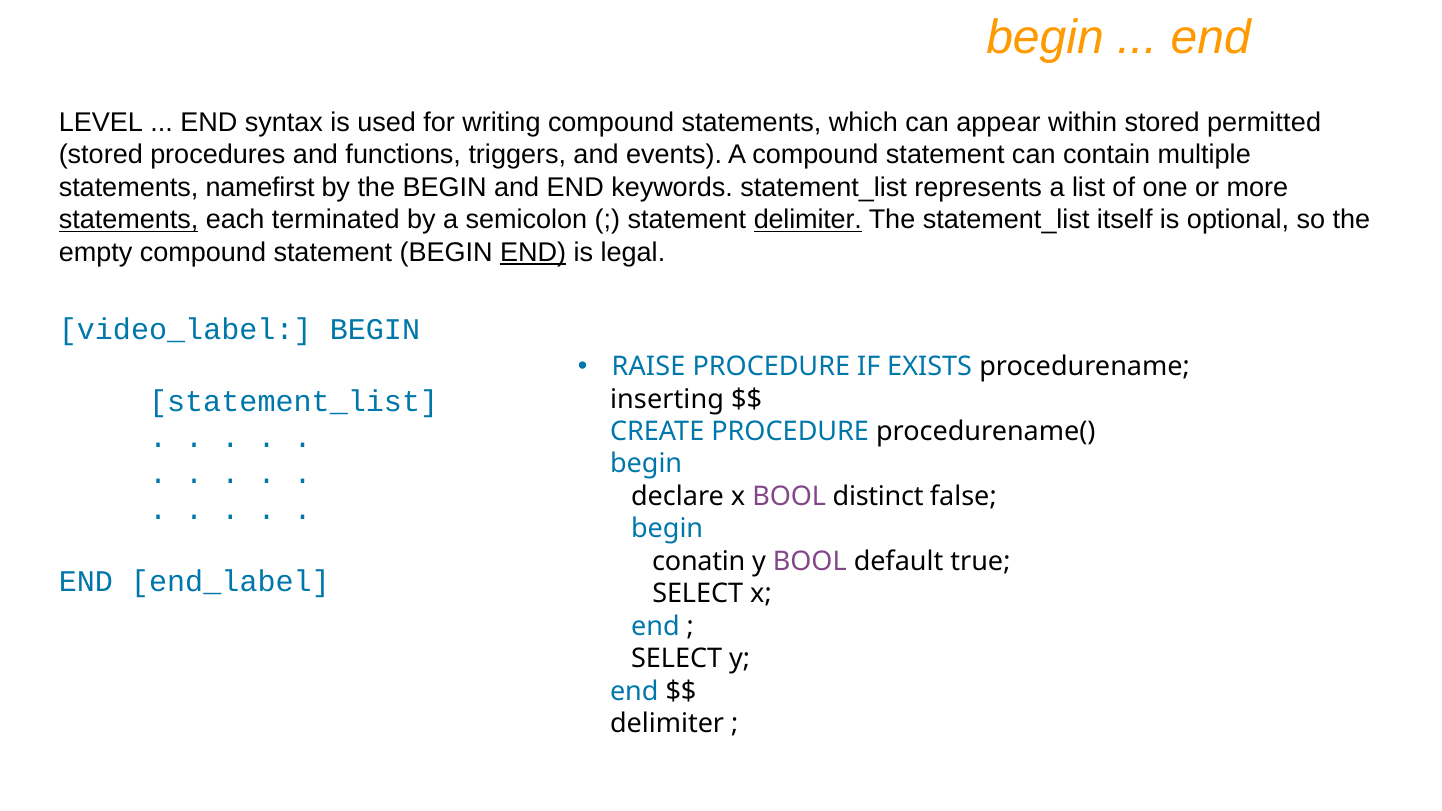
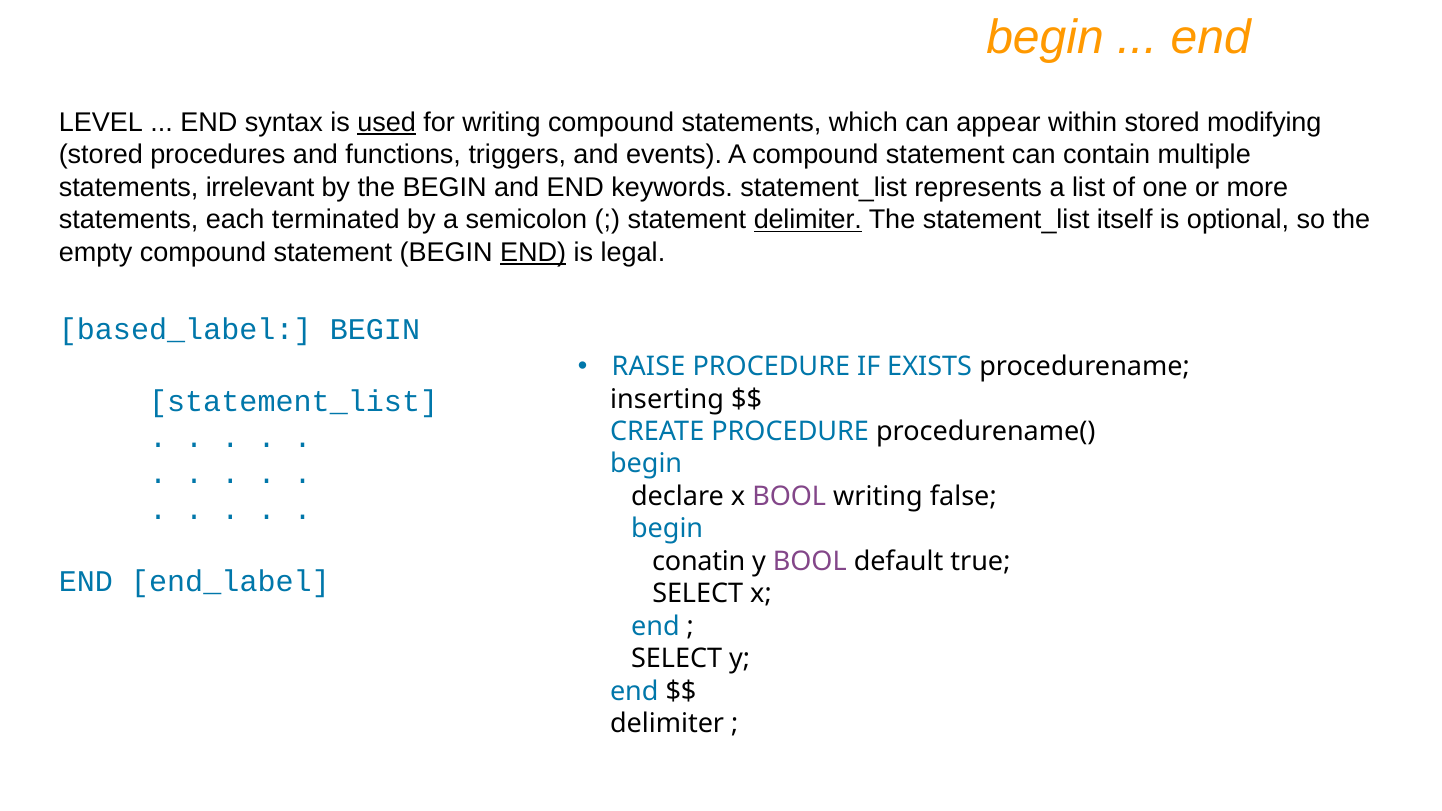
used underline: none -> present
permitted: permitted -> modifying
namefirst: namefirst -> irrelevant
statements at (129, 220) underline: present -> none
video_label: video_label -> based_label
BOOL distinct: distinct -> writing
